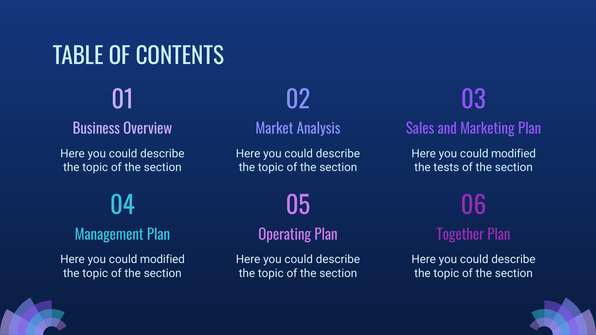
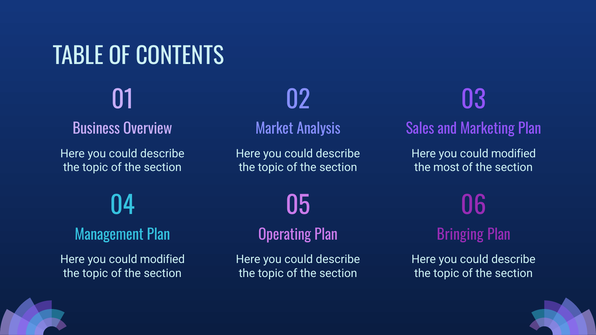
tests: tests -> most
Together: Together -> Bringing
